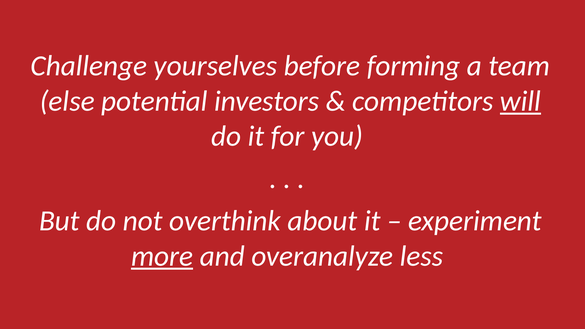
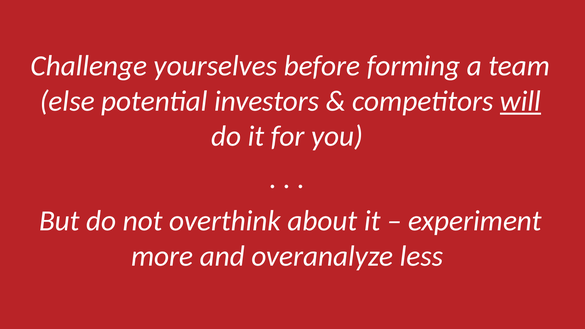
more underline: present -> none
